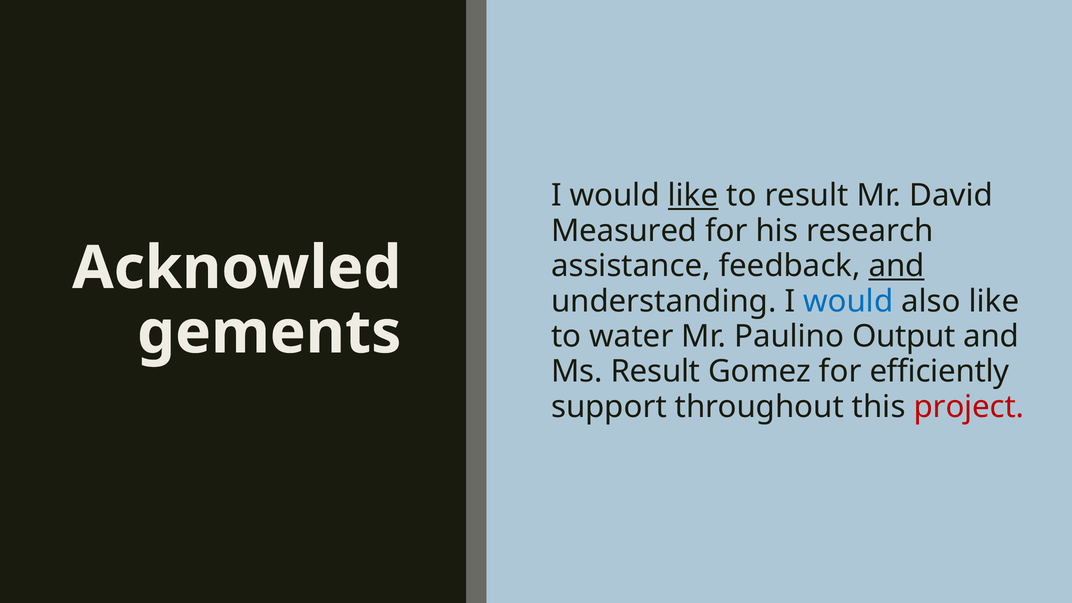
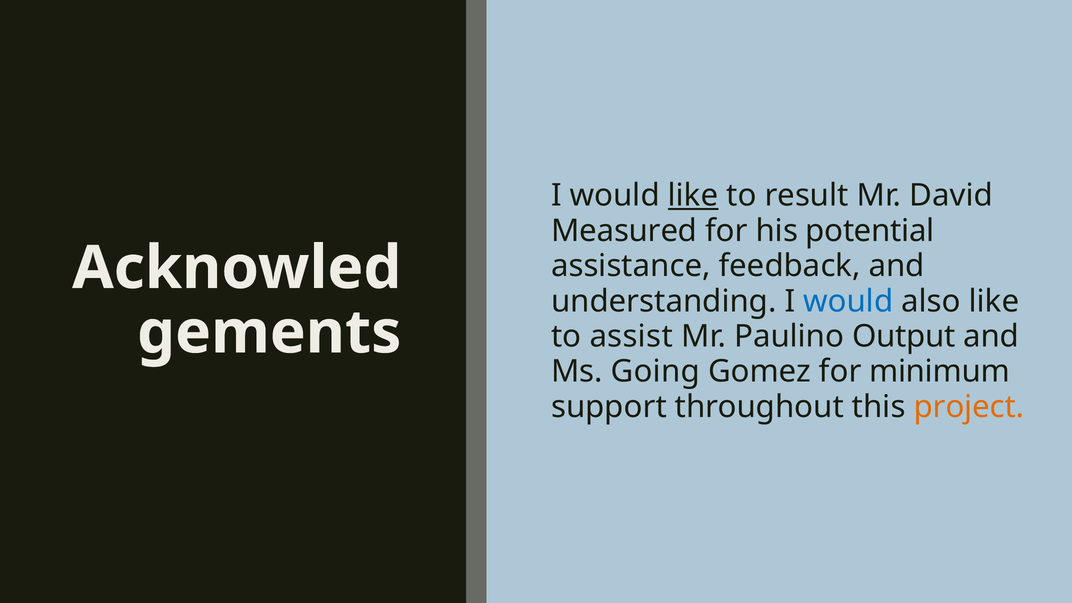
research: research -> potential
and at (897, 266) underline: present -> none
water: water -> assist
Ms Result: Result -> Going
efficiently: efficiently -> minimum
project colour: red -> orange
